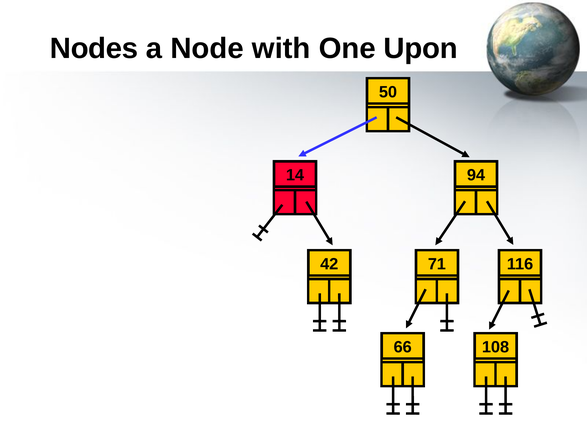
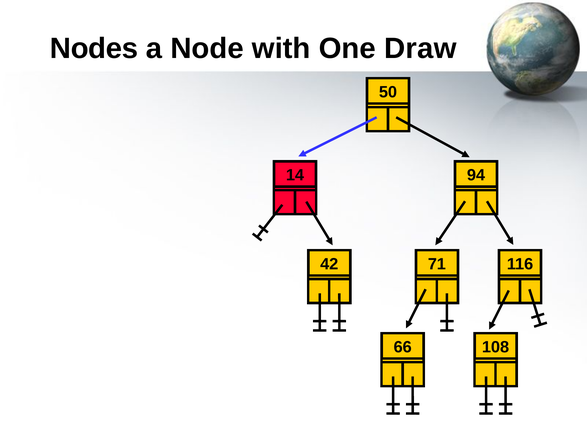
Upon: Upon -> Draw
